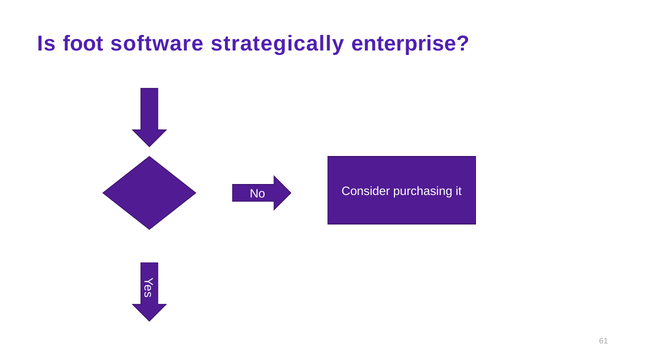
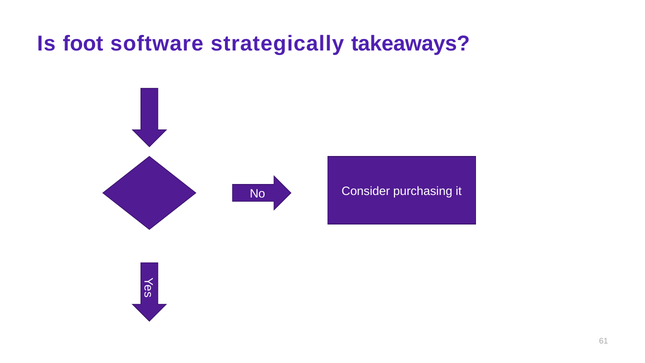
enterprise: enterprise -> takeaways
